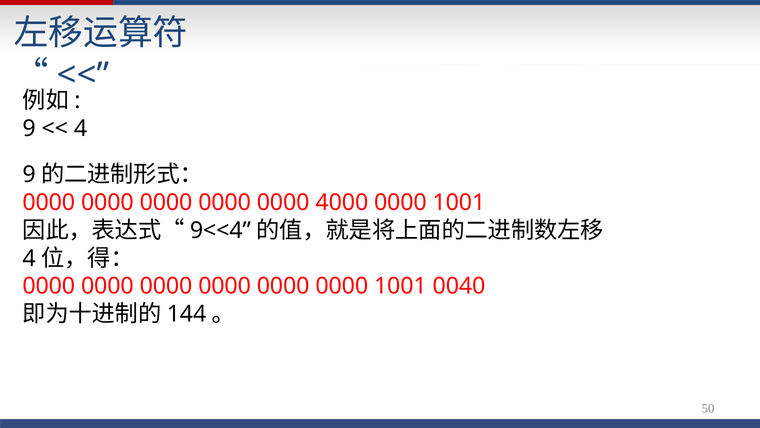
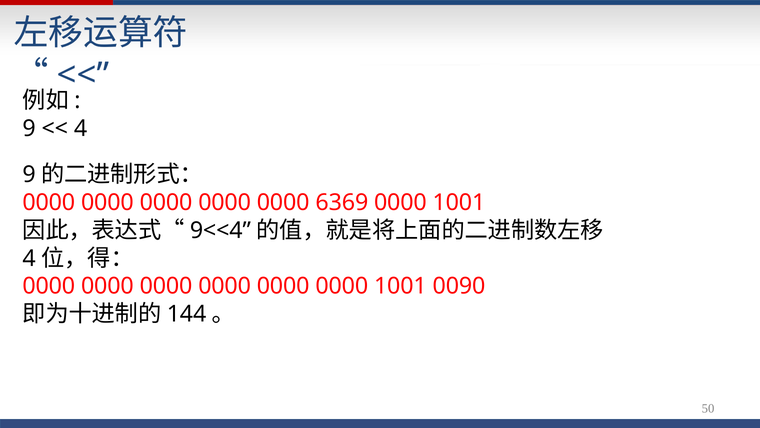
4000: 4000 -> 6369
0040: 0040 -> 0090
